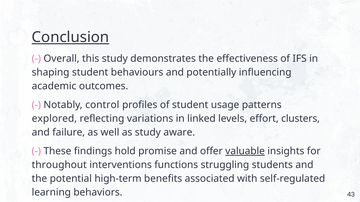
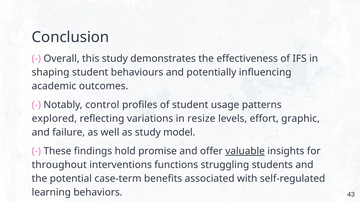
Conclusion underline: present -> none
linked: linked -> resize
clusters: clusters -> graphic
aware: aware -> model
high-term: high-term -> case-term
